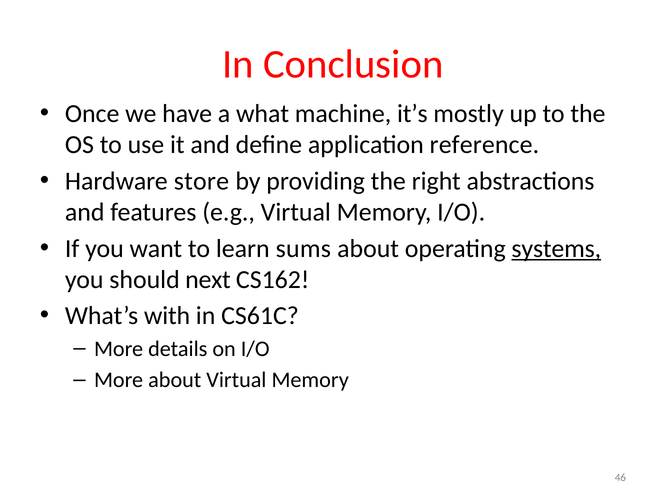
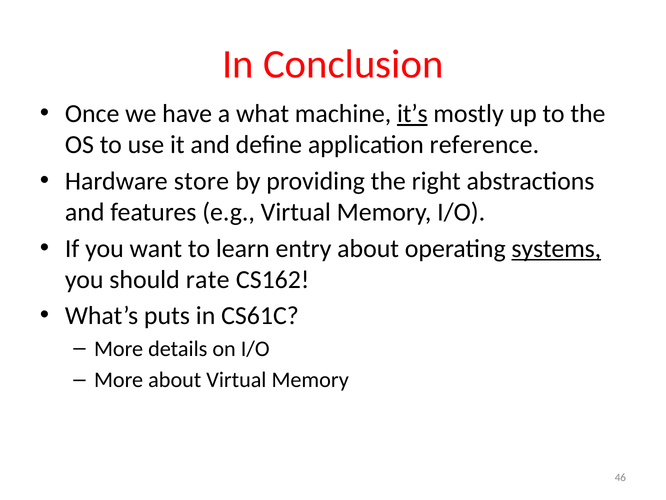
it’s underline: none -> present
sums: sums -> entry
next: next -> rate
with: with -> puts
